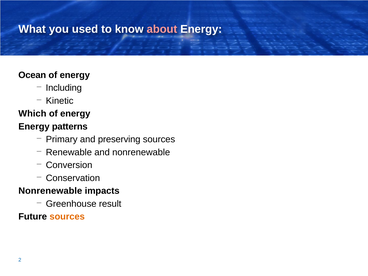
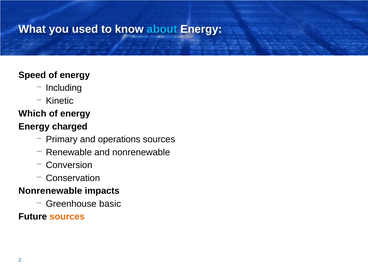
about colour: pink -> light blue
Ocean: Ocean -> Speed
patterns: patterns -> charged
preserving: preserving -> operations
result: result -> basic
